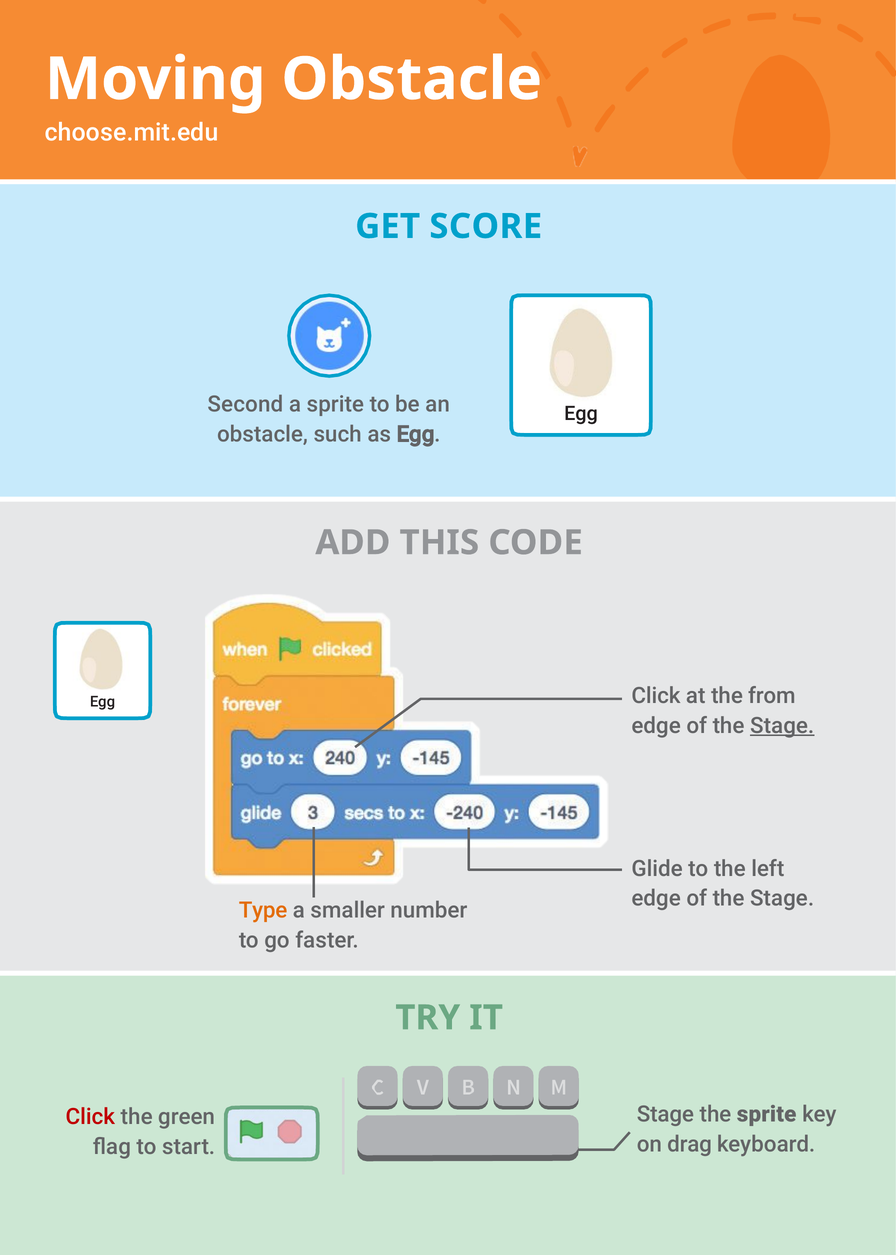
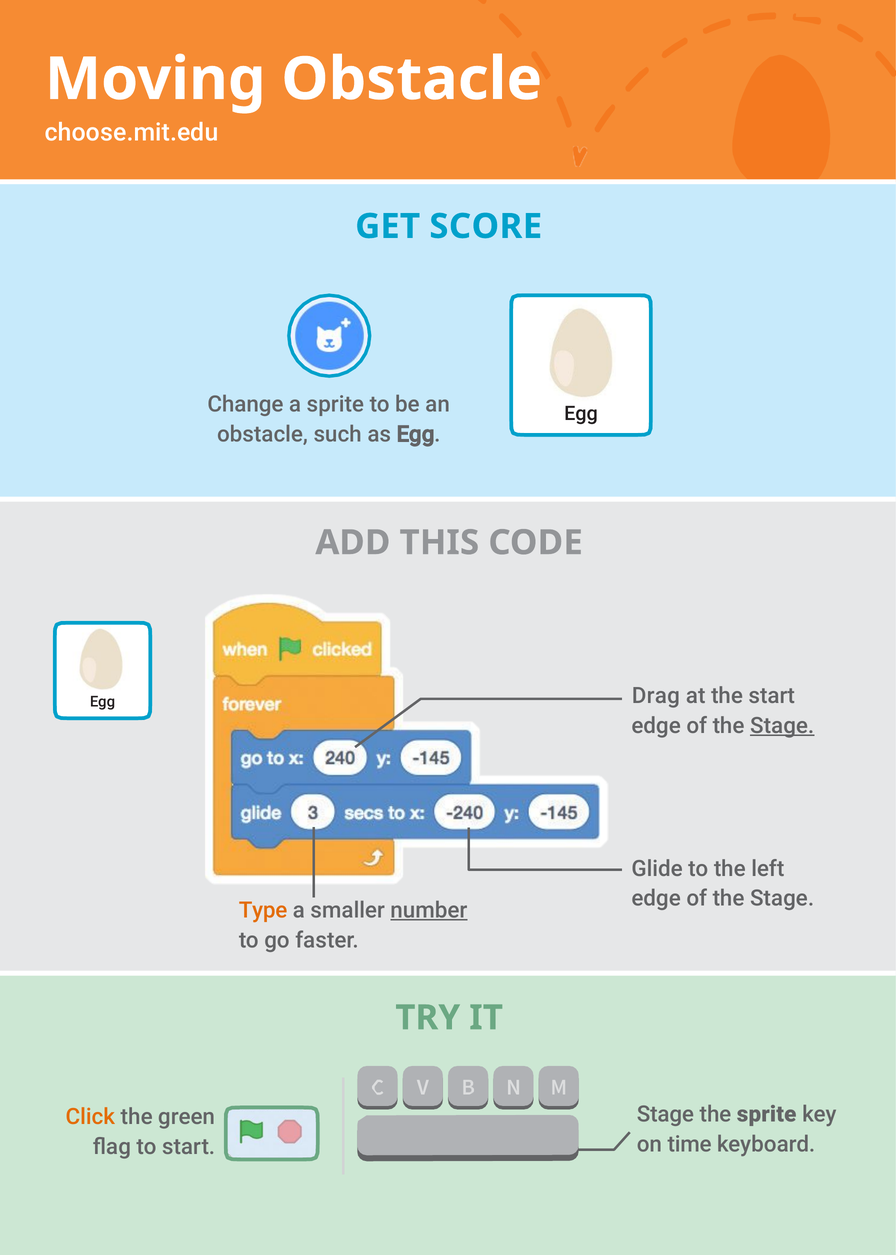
Second: Second -> Change
Click at (656, 695): Click -> Drag
the from: from -> start
number underline: none -> present
Click at (90, 1116) colour: red -> orange
drag: drag -> time
